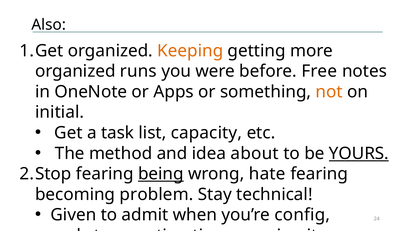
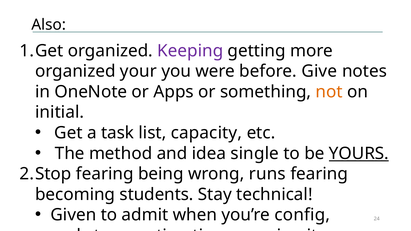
Keeping colour: orange -> purple
runs: runs -> your
Free: Free -> Give
about: about -> single
being underline: present -> none
hate: hate -> runs
problem: problem -> students
